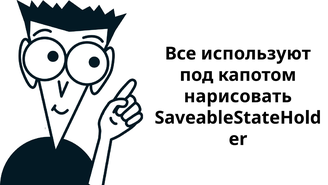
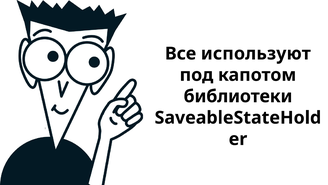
нарисовать: нарисовать -> библиотеки
